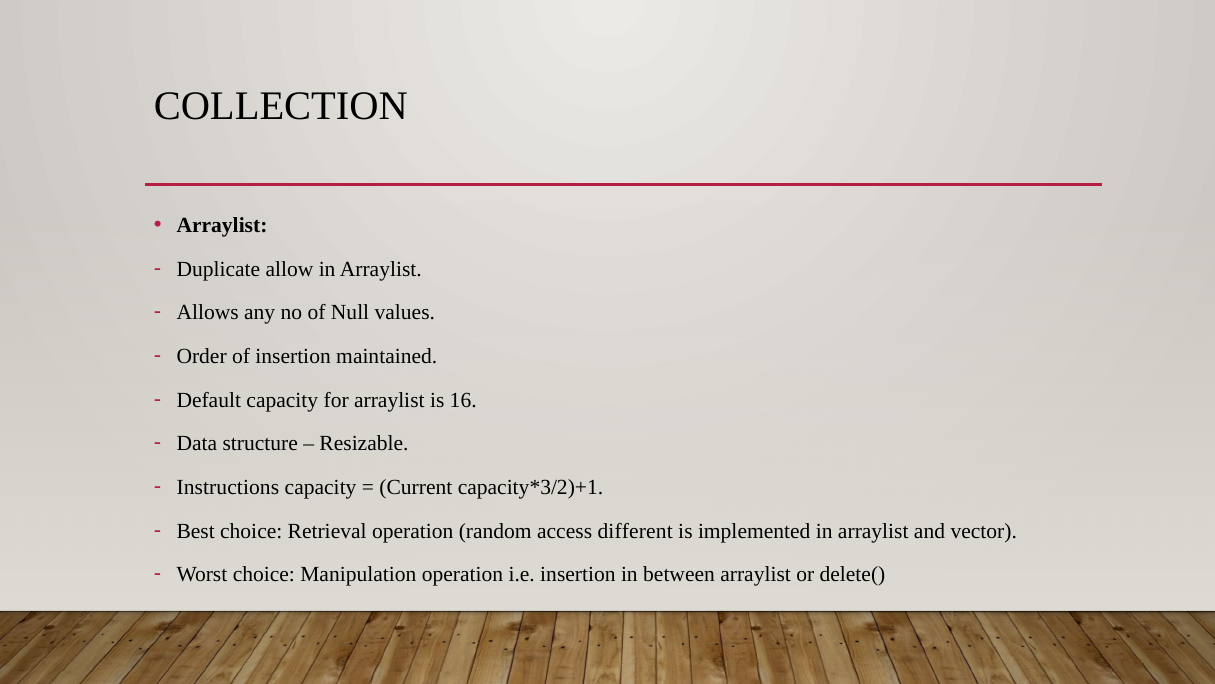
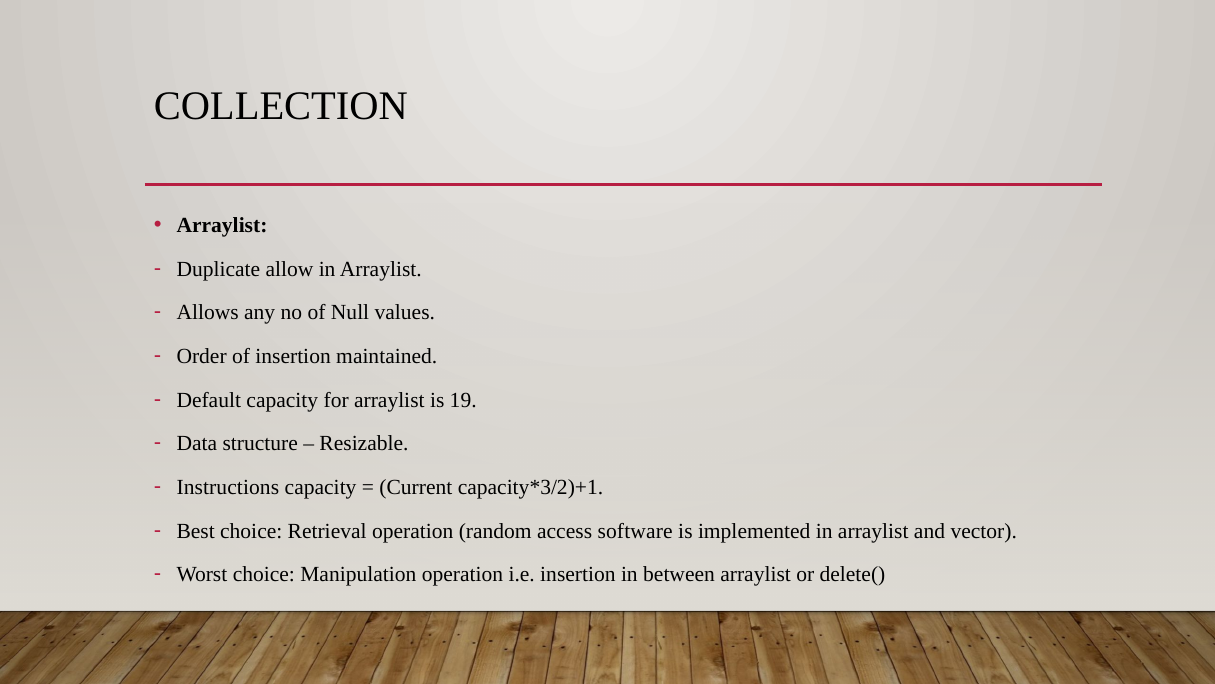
16: 16 -> 19
different: different -> software
